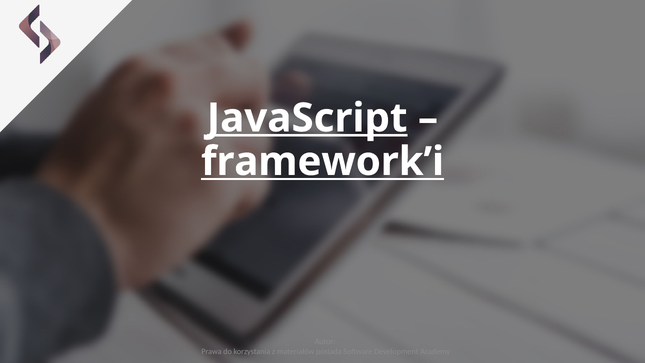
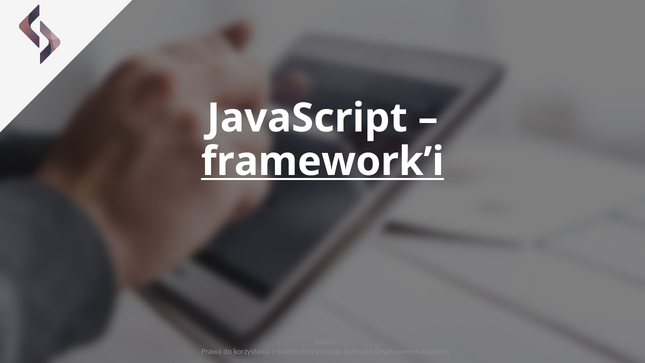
JavaScript underline: present -> none
